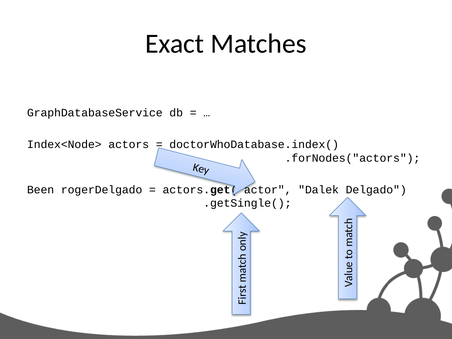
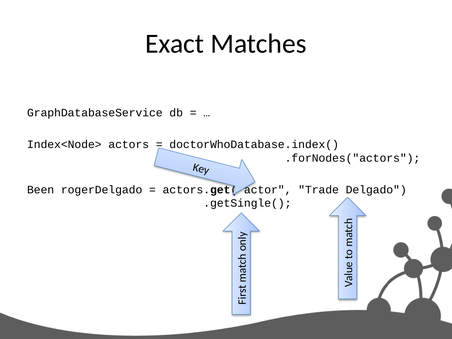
Dalek: Dalek -> Trade
